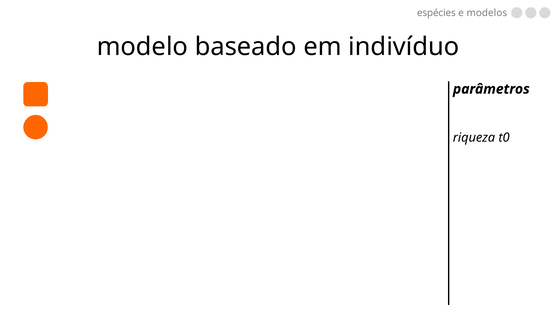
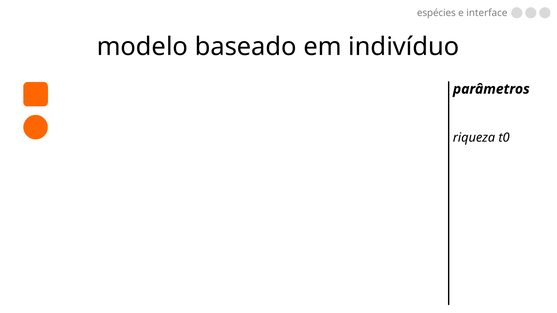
modelos: modelos -> interface
